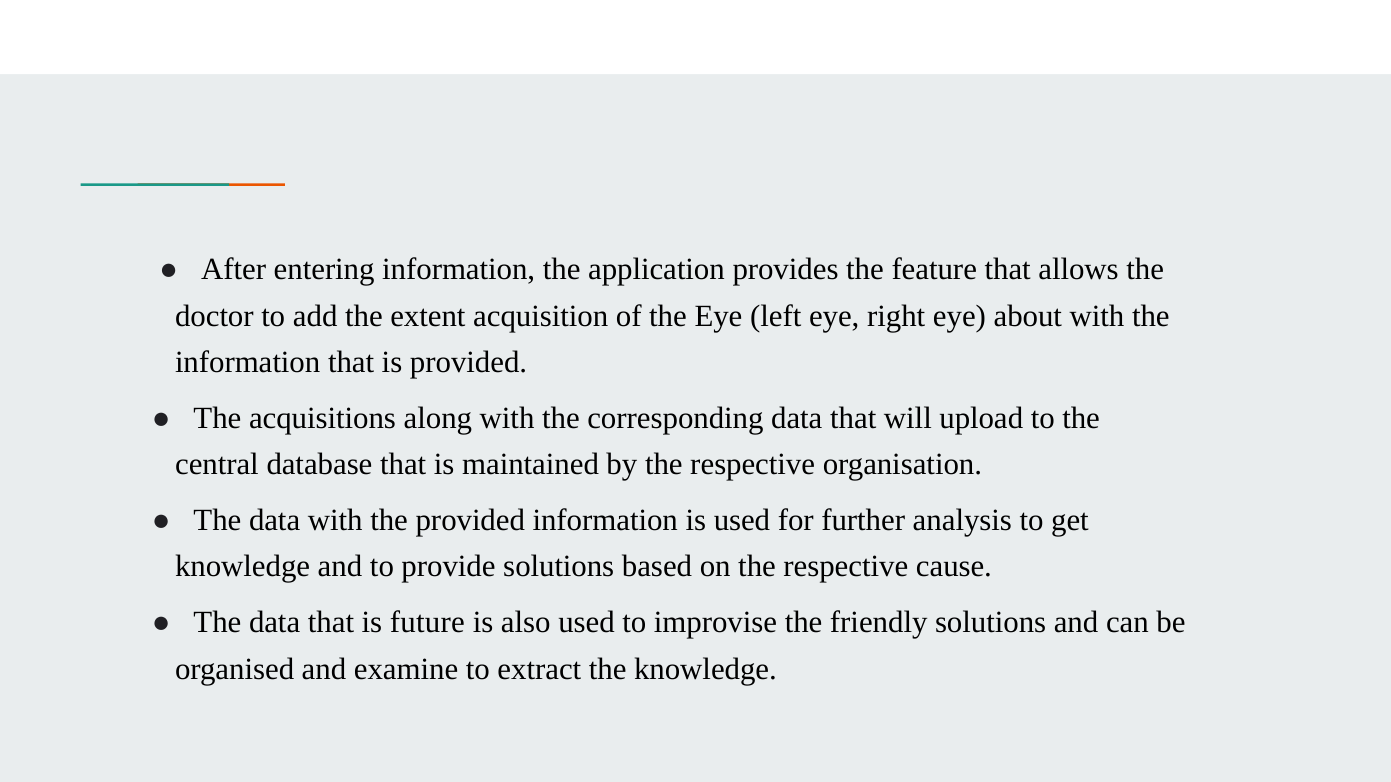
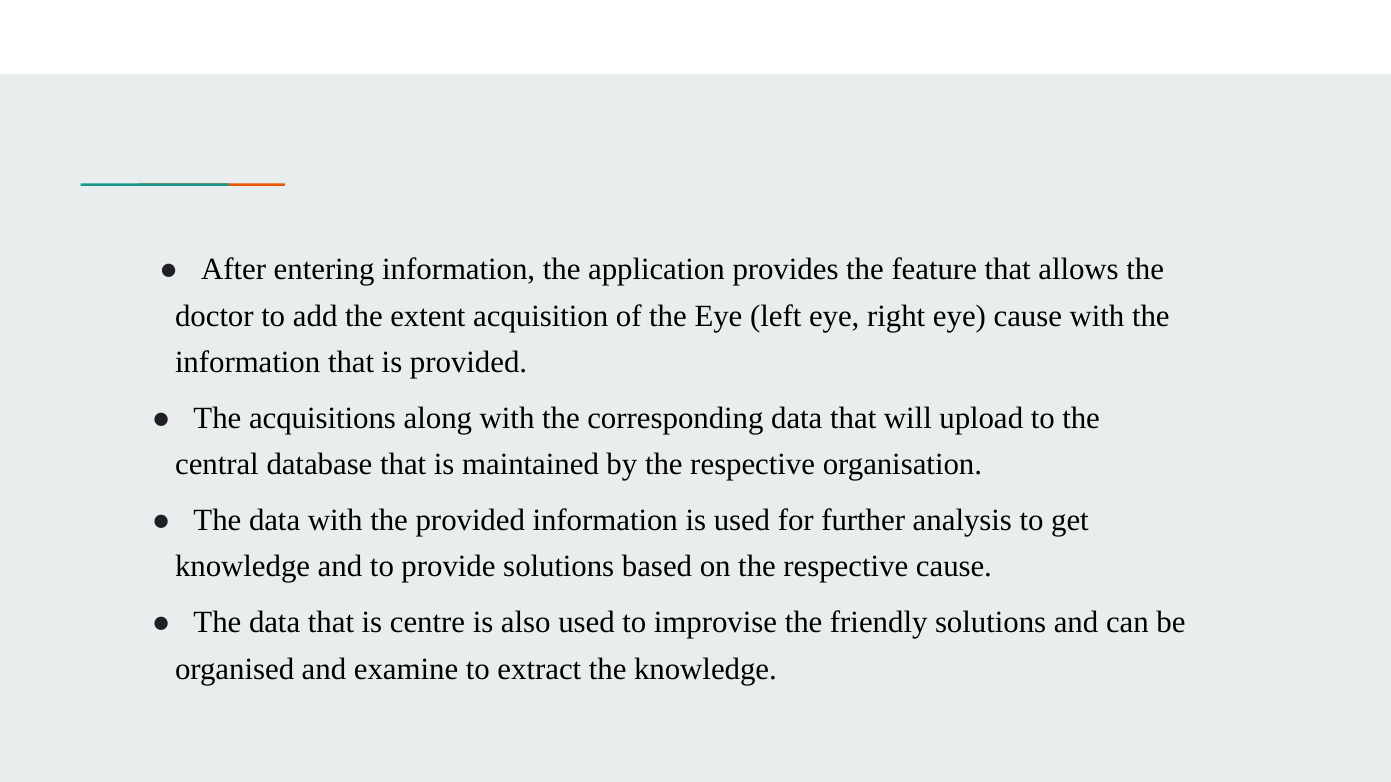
eye about: about -> cause
future: future -> centre
